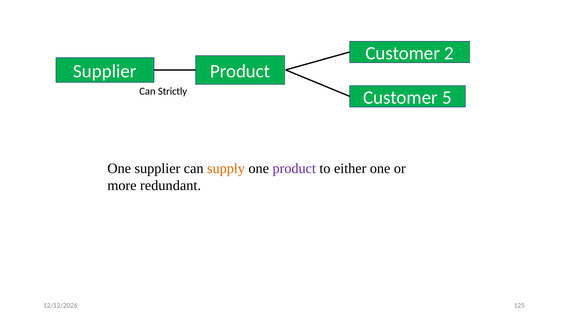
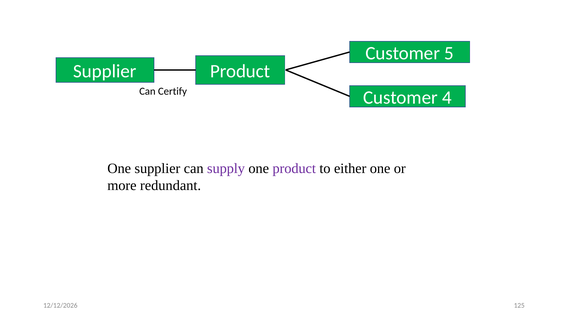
2: 2 -> 5
Strictly: Strictly -> Certify
5: 5 -> 4
supply colour: orange -> purple
